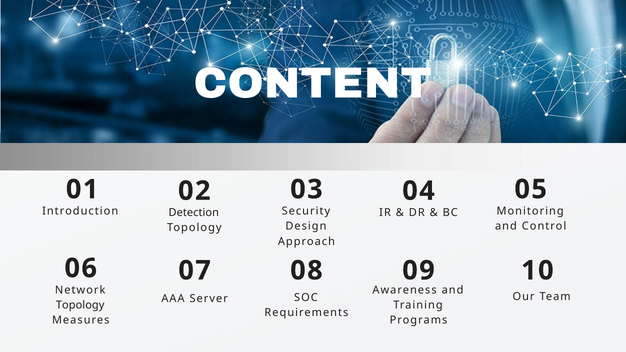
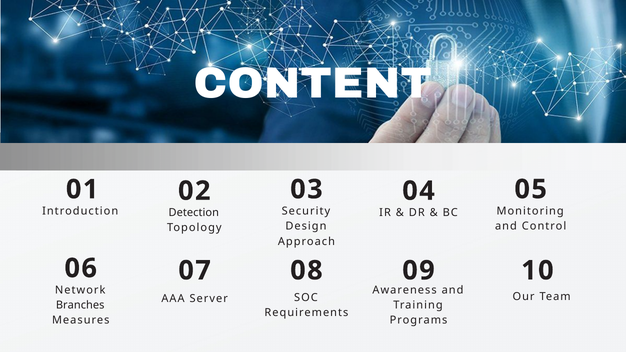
Topology at (80, 305): Topology -> Branches
